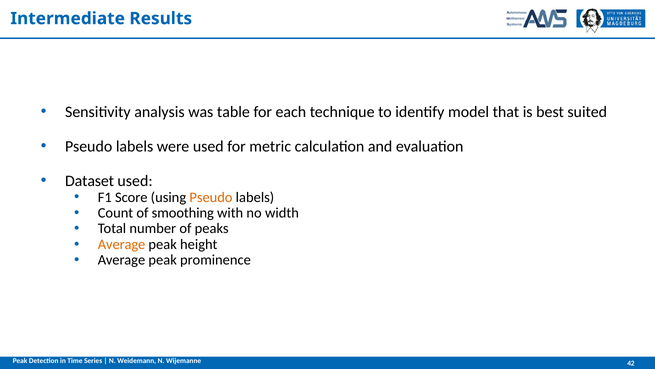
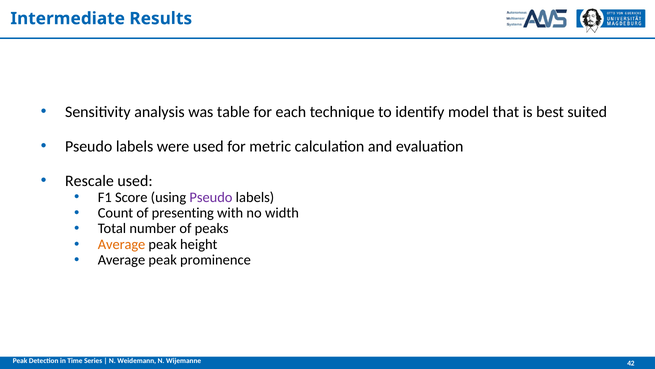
Dataset: Dataset -> Rescale
Pseudo at (211, 197) colour: orange -> purple
smoothing: smoothing -> presenting
